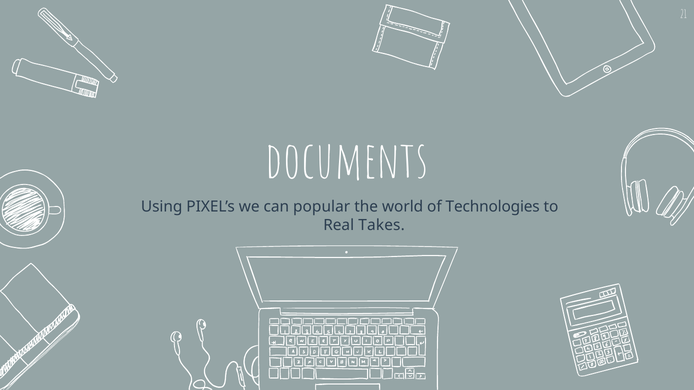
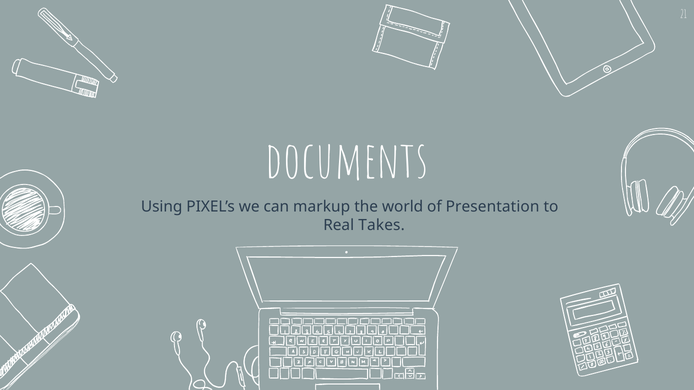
popular: popular -> markup
Technologies: Technologies -> Presentation
